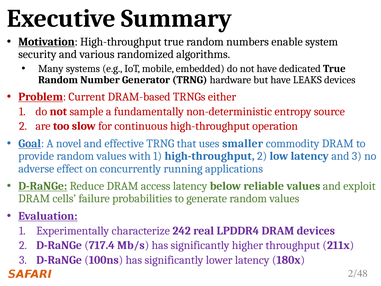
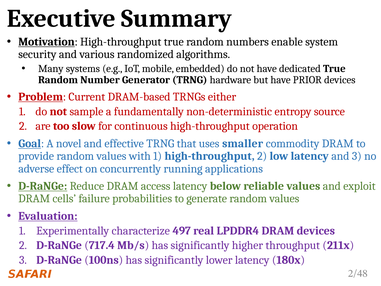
LEAKS: LEAKS -> PRIOR
242: 242 -> 497
